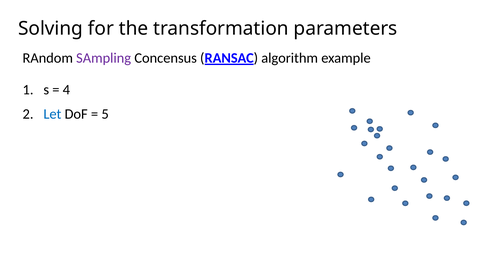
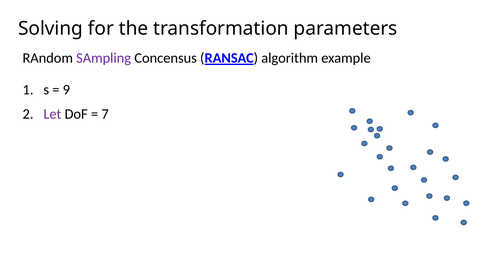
4: 4 -> 9
Let colour: blue -> purple
5: 5 -> 7
